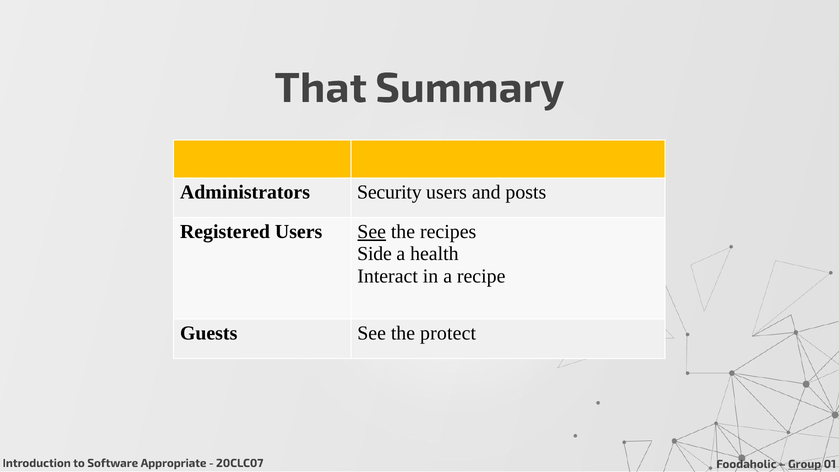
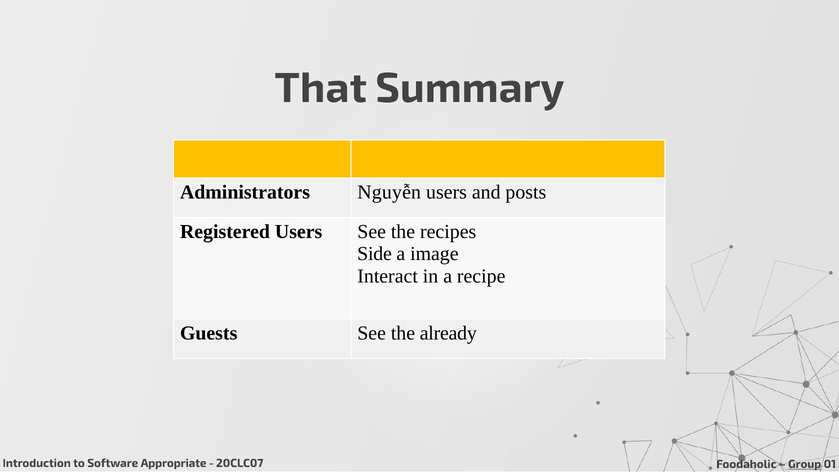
Security: Security -> Nguyễn
See at (372, 232) underline: present -> none
health: health -> image
protect: protect -> already
